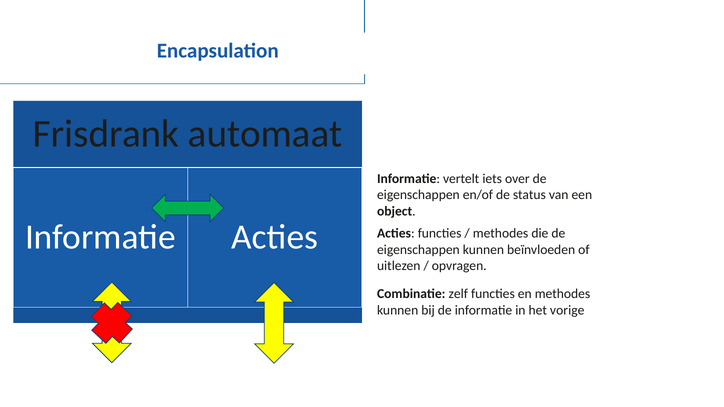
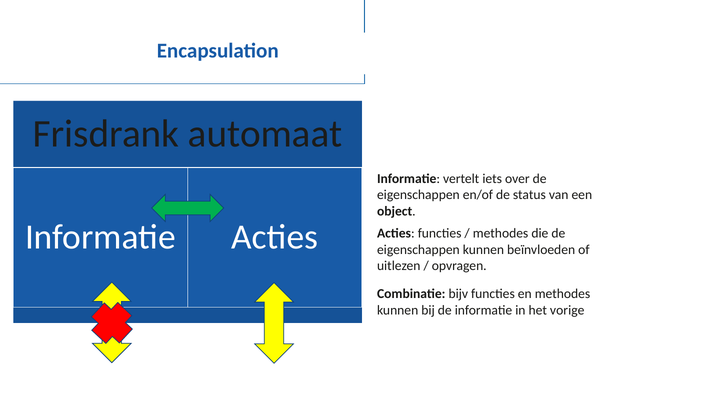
zelf: zelf -> bijv
